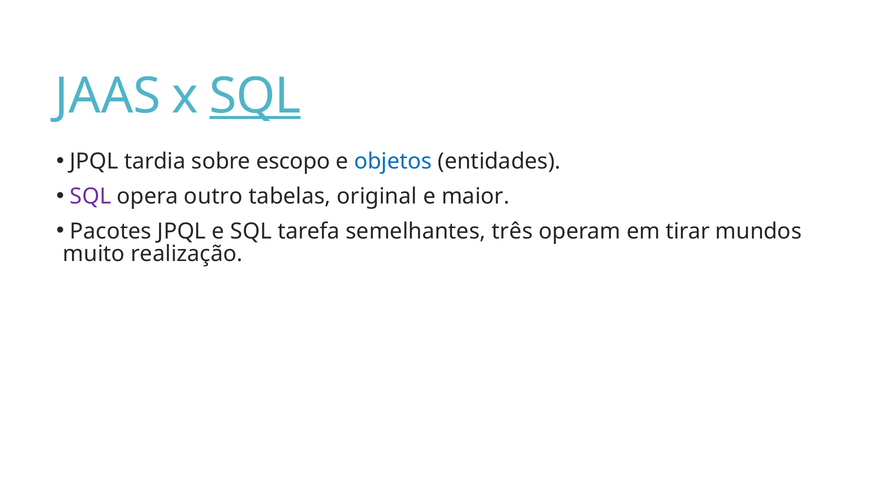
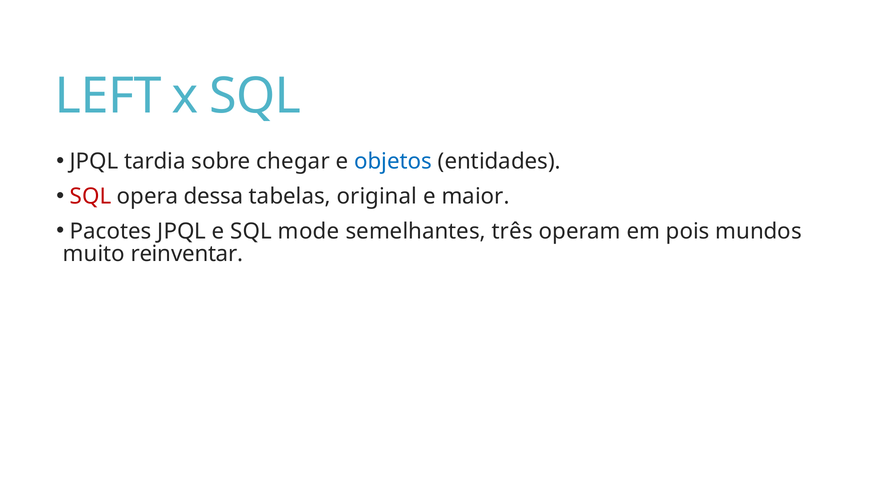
JAAS: JAAS -> LEFT
SQL at (255, 96) underline: present -> none
escopo: escopo -> chegar
SQL at (91, 196) colour: purple -> red
outro: outro -> dessa
tarefa: tarefa -> mode
tirar: tirar -> pois
realização: realização -> reinventar
